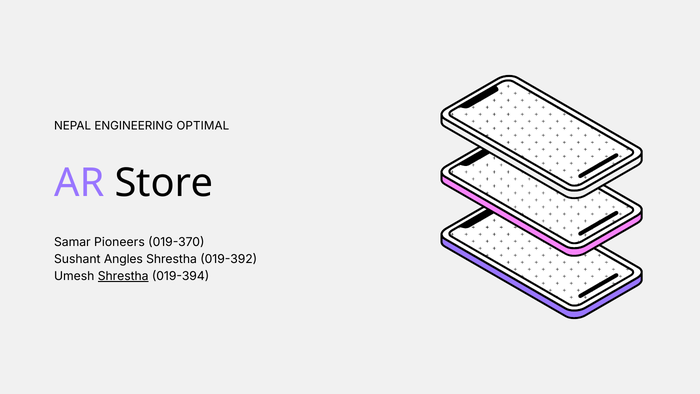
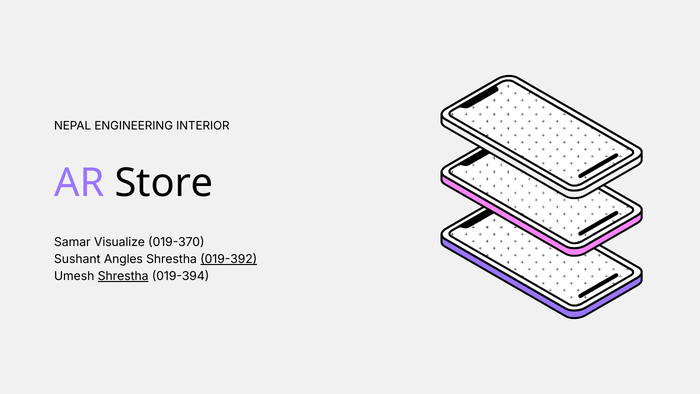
OPTIMAL: OPTIMAL -> INTERIOR
Pioneers: Pioneers -> Visualize
019-392 underline: none -> present
